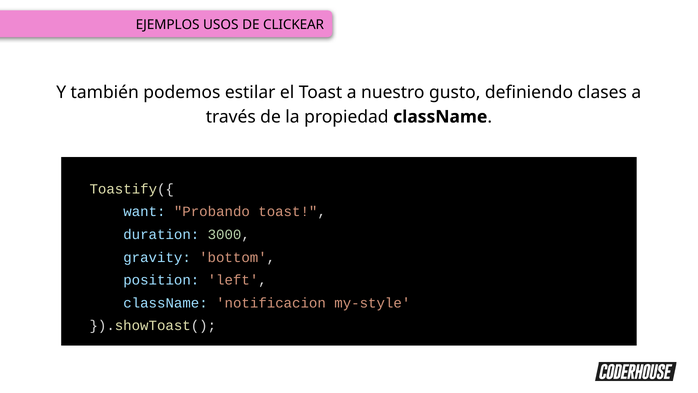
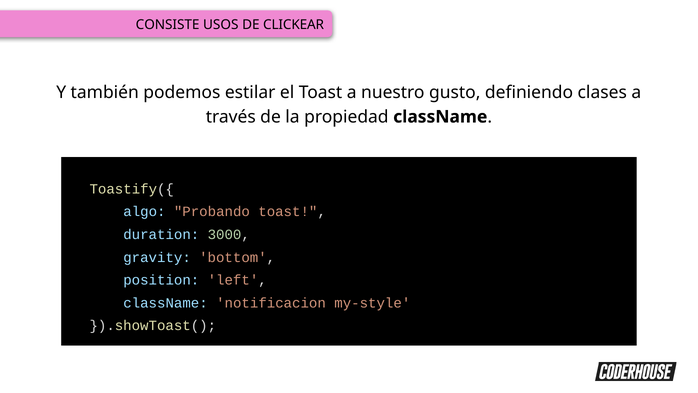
EJEMPLOS: EJEMPLOS -> CONSISTE
want: want -> algo
